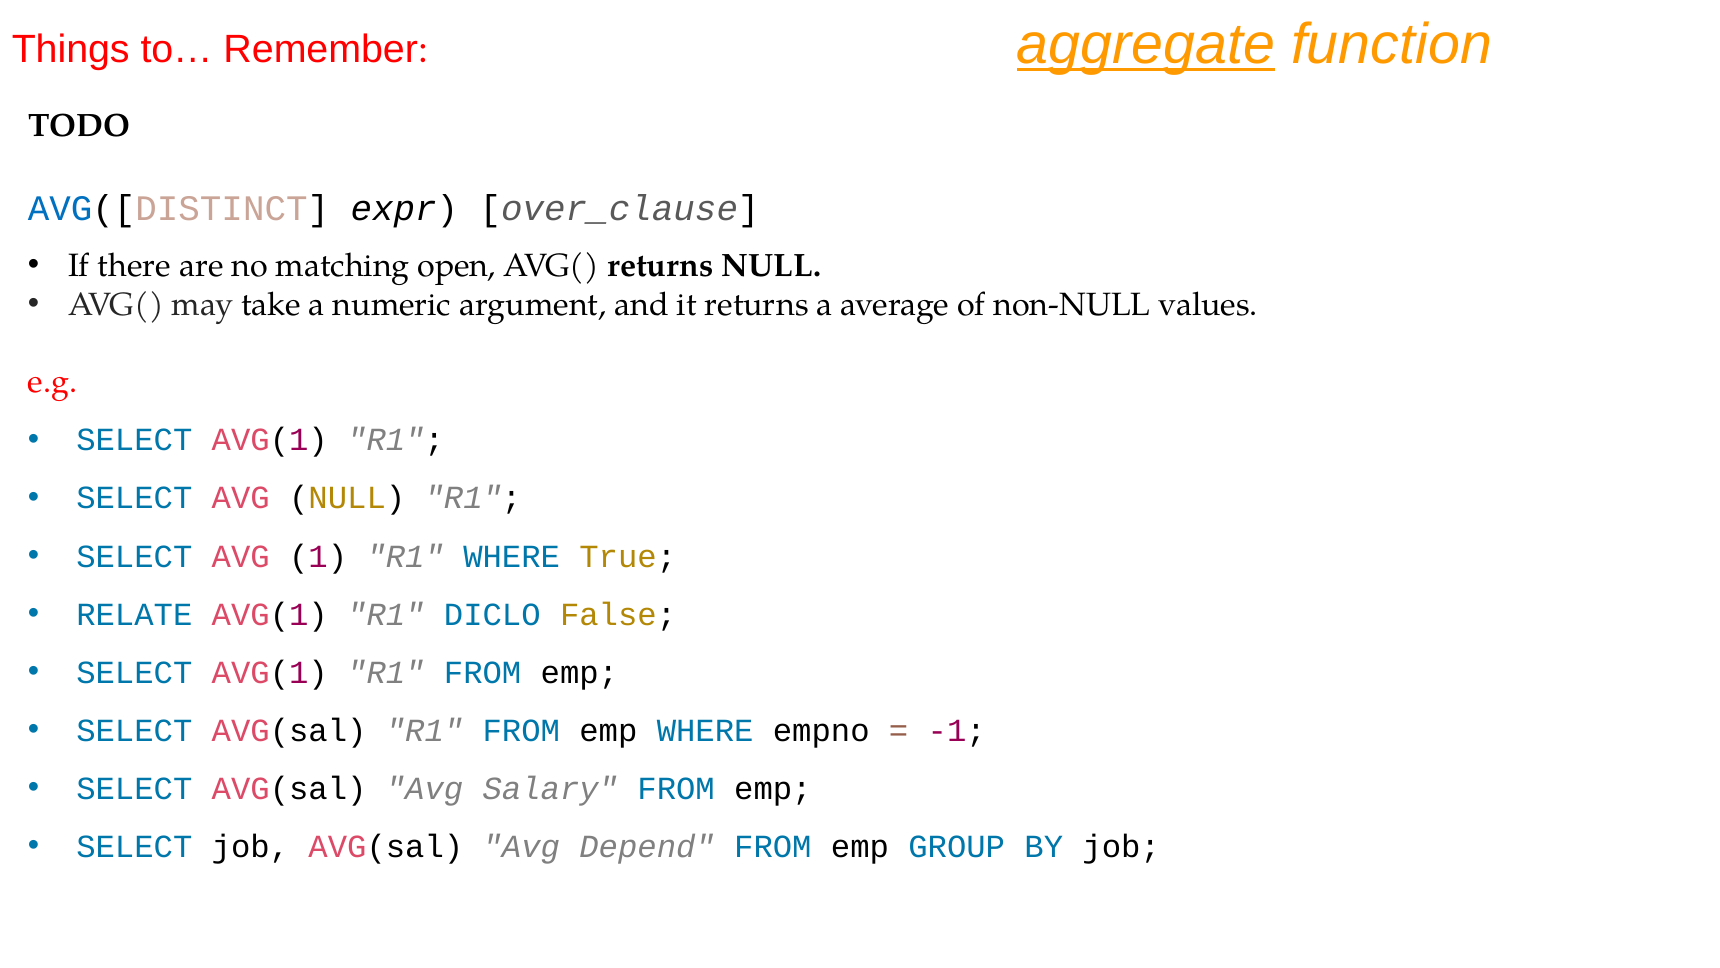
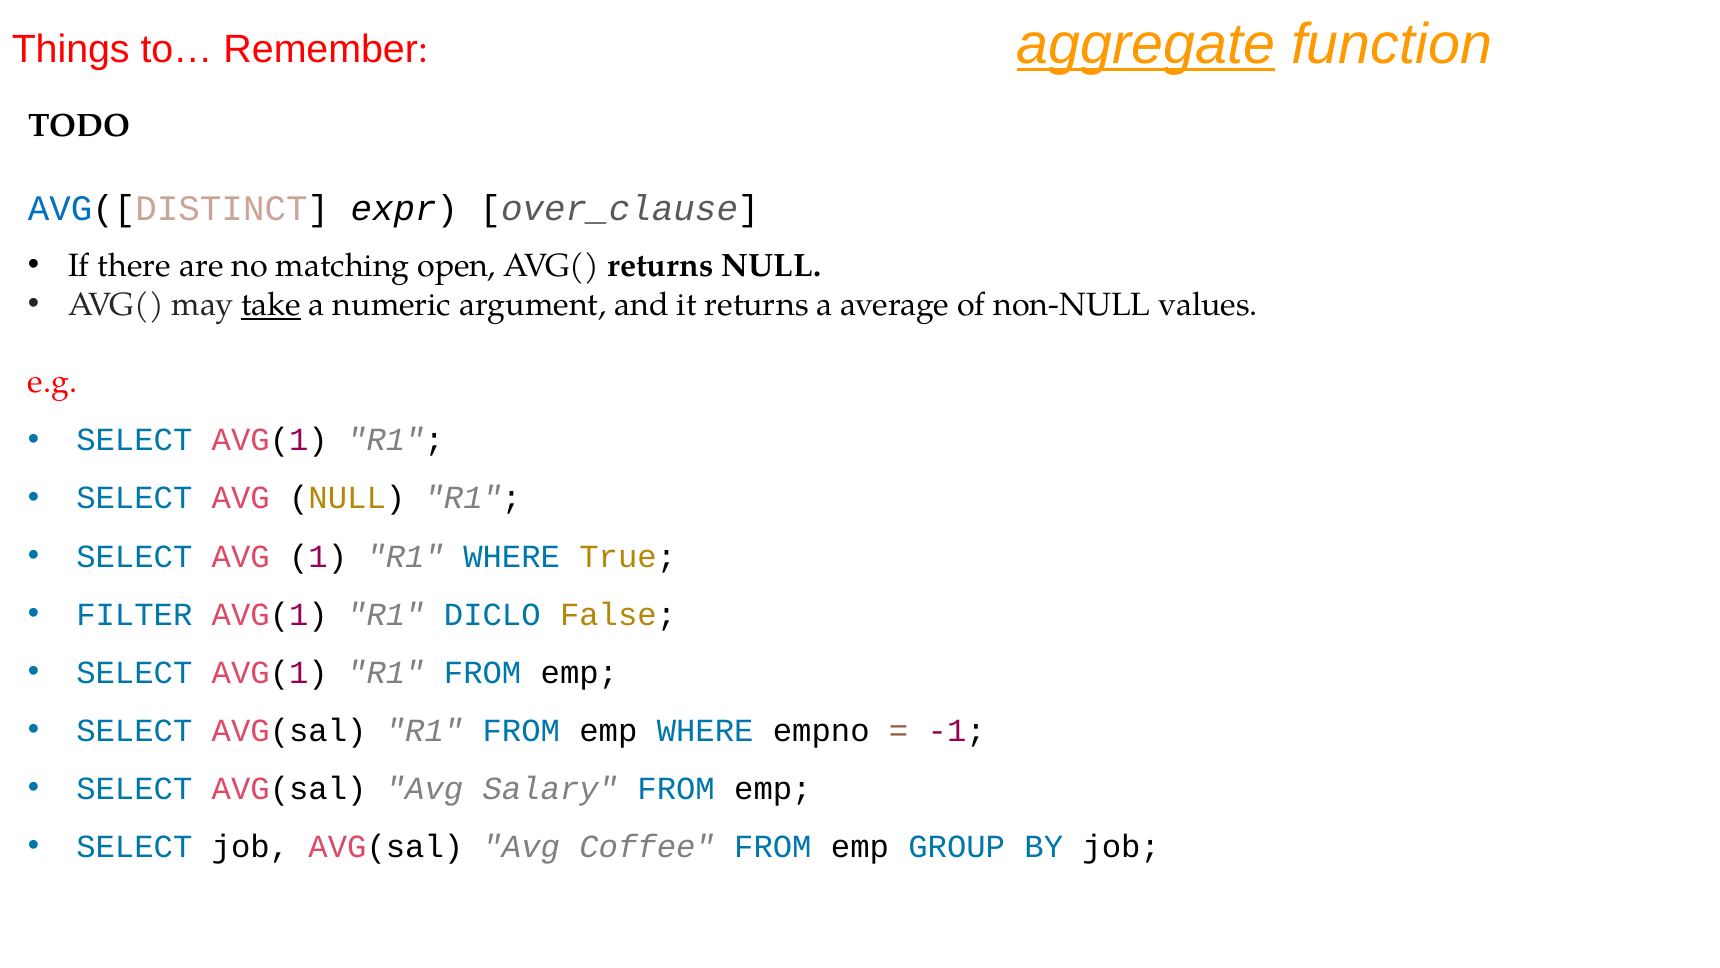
take underline: none -> present
RELATE: RELATE -> FILTER
Depend: Depend -> Coffee
